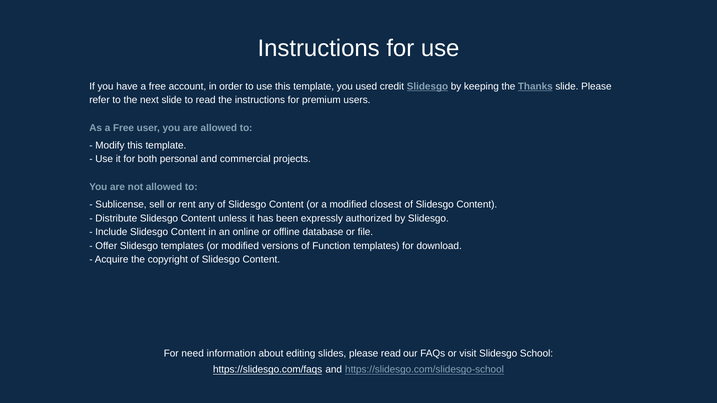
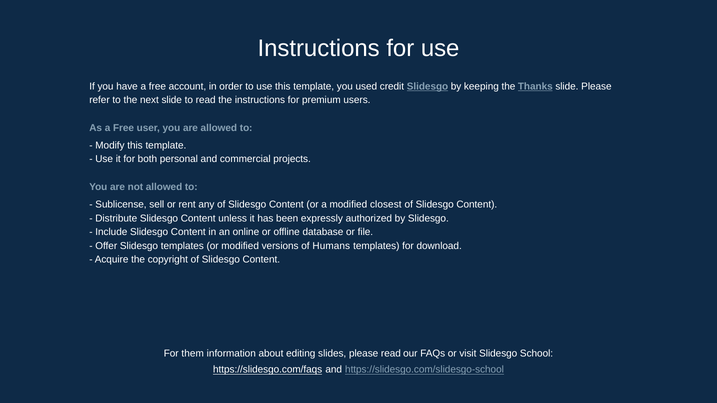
Function: Function -> Humans
need: need -> them
